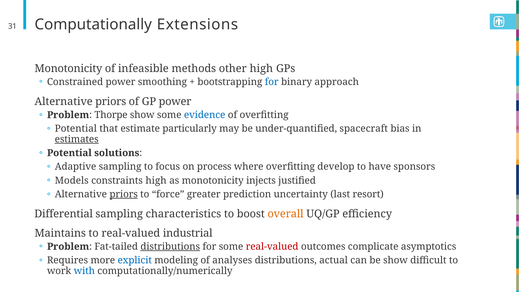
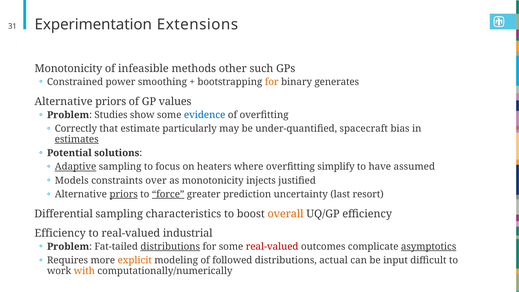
Computationally: Computationally -> Experimentation
other high: high -> such
for at (272, 82) colour: blue -> orange
approach: approach -> generates
GP power: power -> values
Thorpe: Thorpe -> Studies
Potential at (76, 129): Potential -> Correctly
Adaptive underline: none -> present
process: process -> heaters
develop: develop -> simplify
sponsors: sponsors -> assumed
constraints high: high -> over
force underline: none -> present
Maintains at (60, 233): Maintains -> Efficiency
asymptotics underline: none -> present
explicit colour: blue -> orange
analyses: analyses -> followed
be show: show -> input
with colour: blue -> orange
